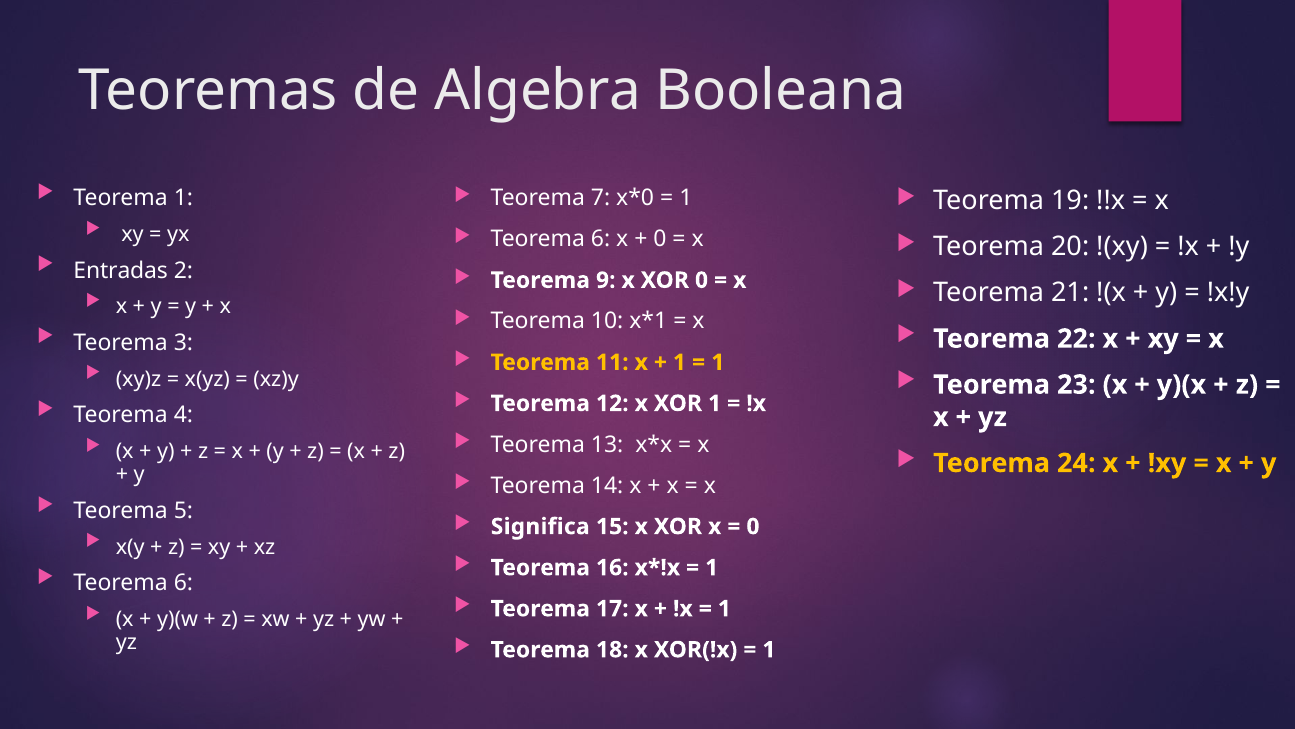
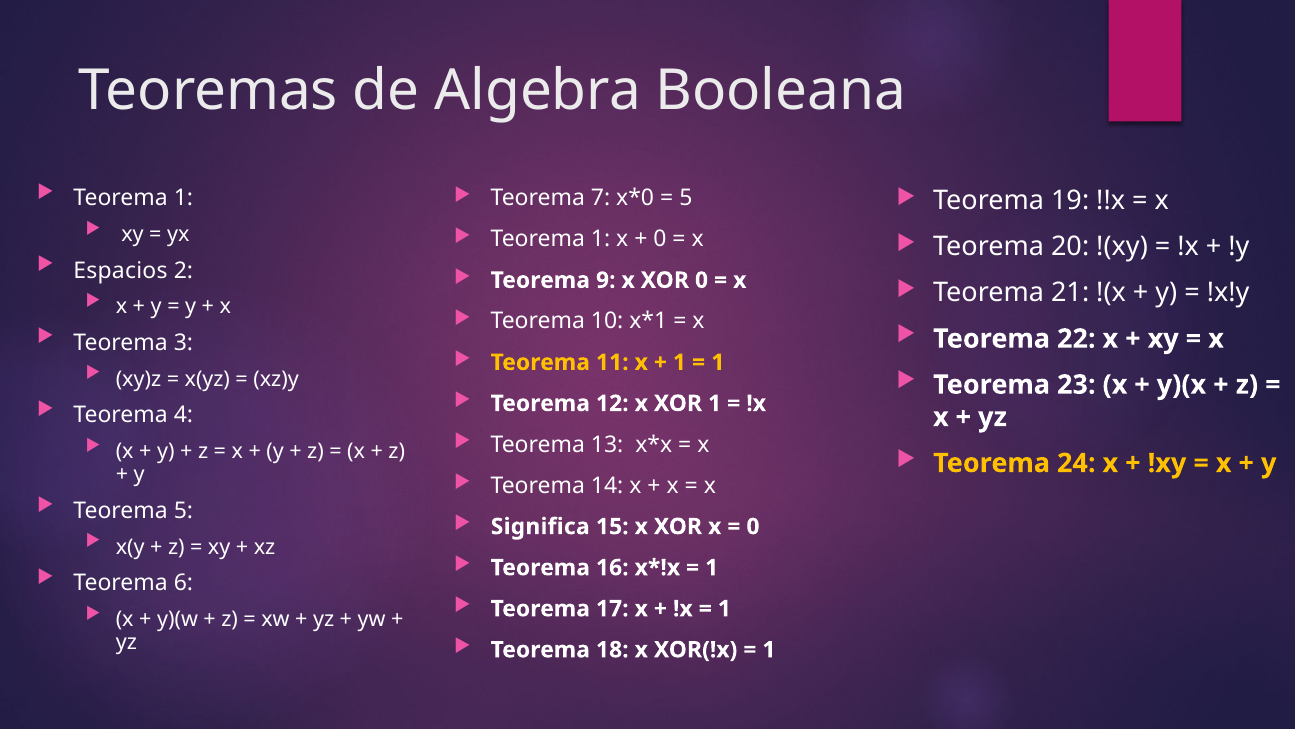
1 at (686, 198): 1 -> 5
6 at (601, 239): 6 -> 1
Entradas: Entradas -> Espacios
